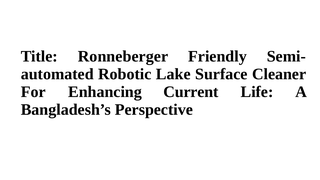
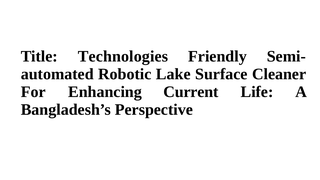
Ronneberger: Ronneberger -> Technologies
